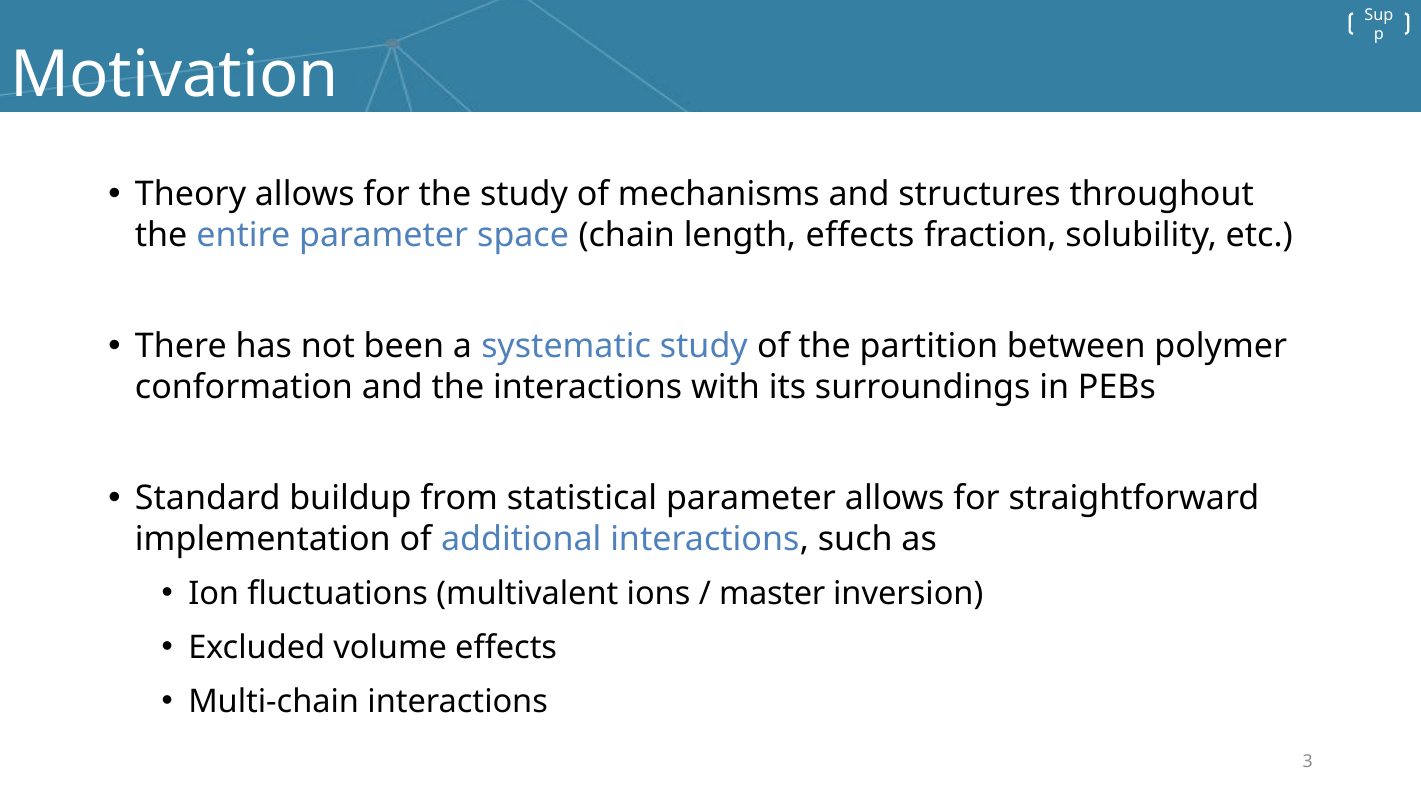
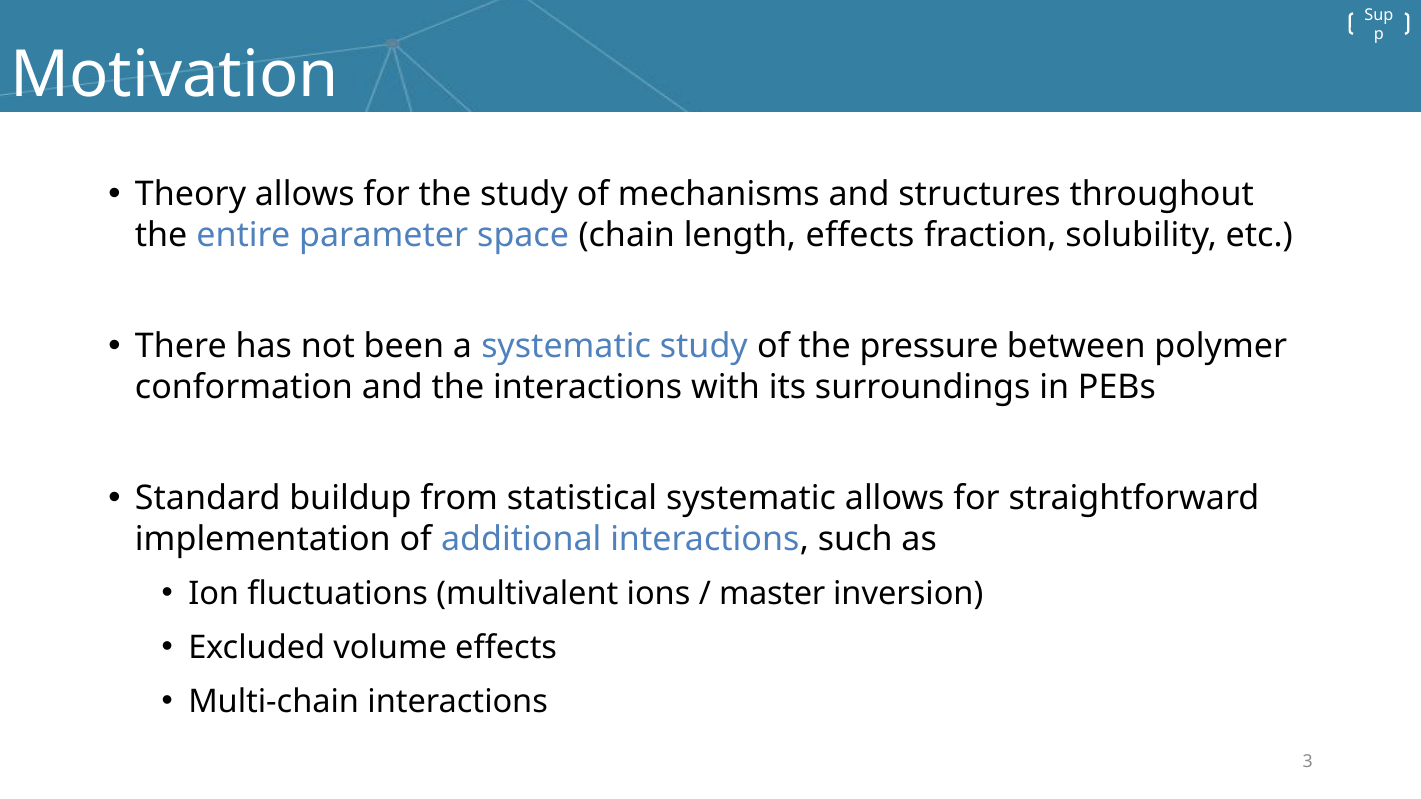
partition: partition -> pressure
statistical parameter: parameter -> systematic
